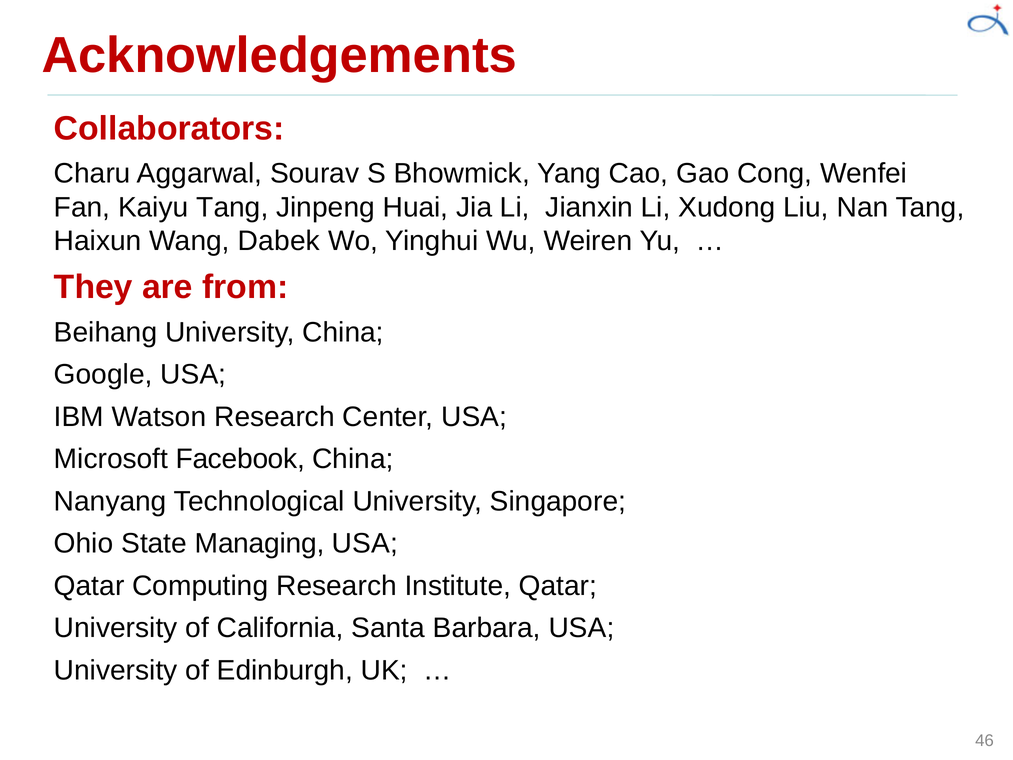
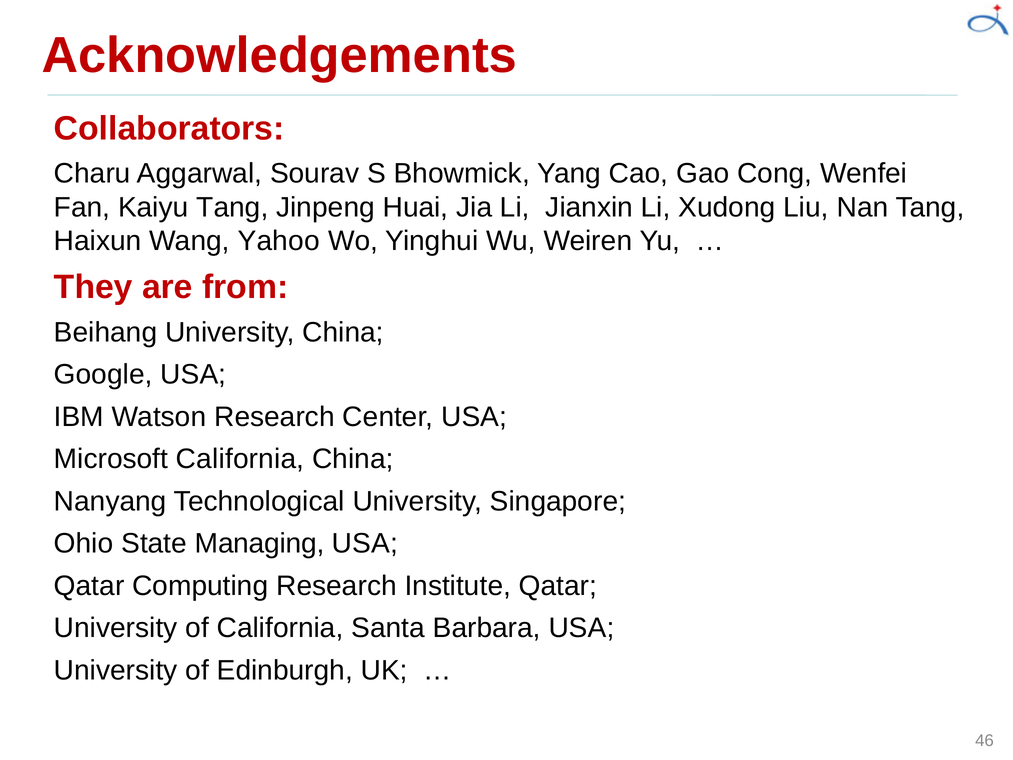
Dabek: Dabek -> Yahoo
Microsoft Facebook: Facebook -> California
